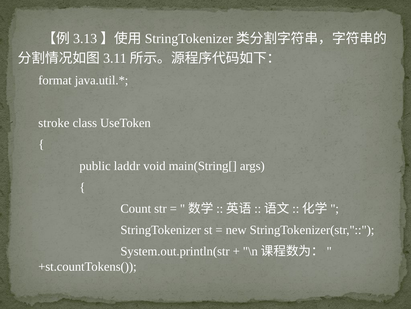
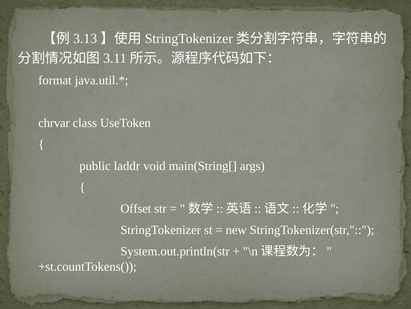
stroke: stroke -> chrvar
Count: Count -> Offset
